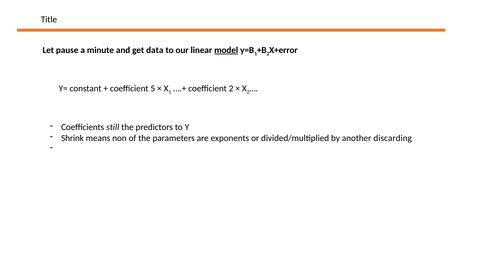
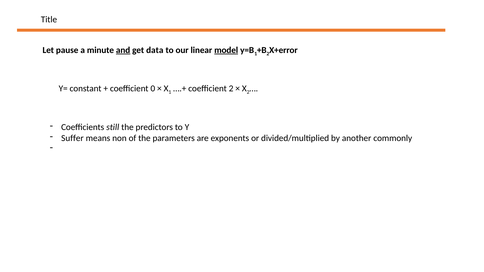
and underline: none -> present
5: 5 -> 0
Shrink: Shrink -> Suffer
discarding: discarding -> commonly
